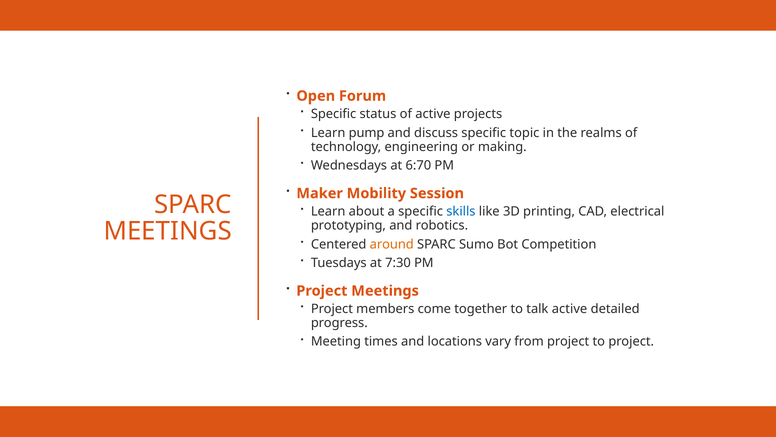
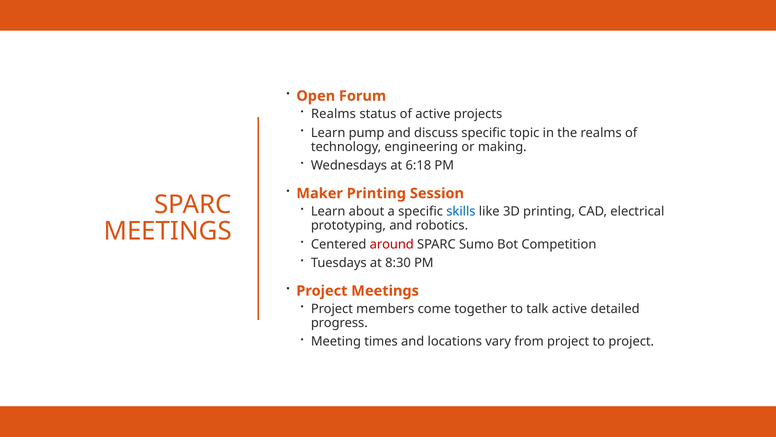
Specific at (334, 114): Specific -> Realms
6:70: 6:70 -> 6:18
Maker Mobility: Mobility -> Printing
around colour: orange -> red
7:30: 7:30 -> 8:30
